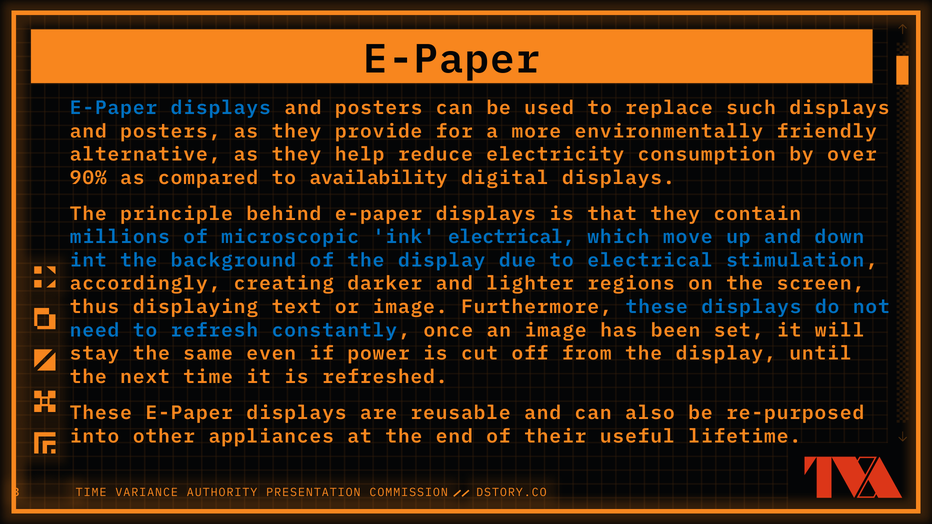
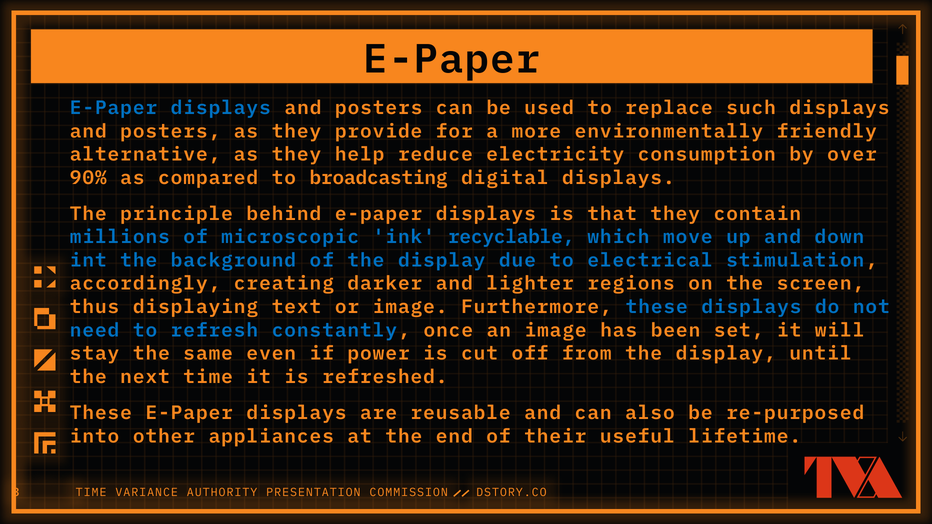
availability: availability -> broadcasting
ink electrical: electrical -> recyclable
